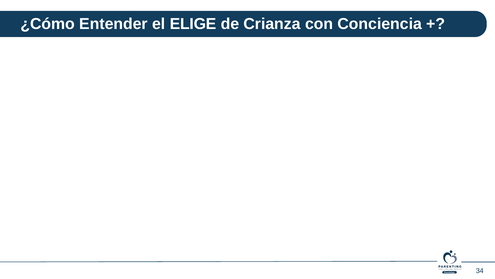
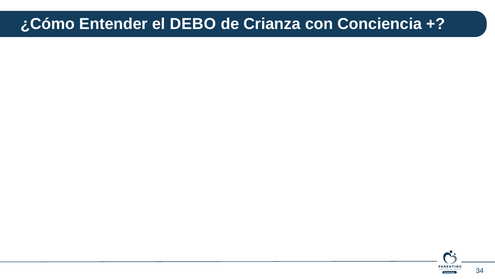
ELIGE: ELIGE -> DEBO
